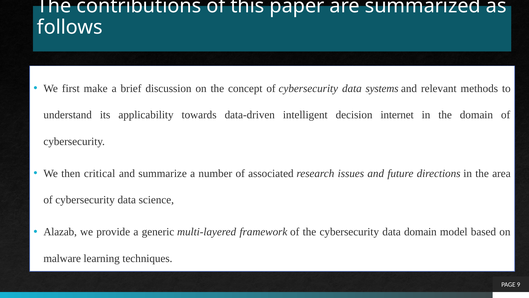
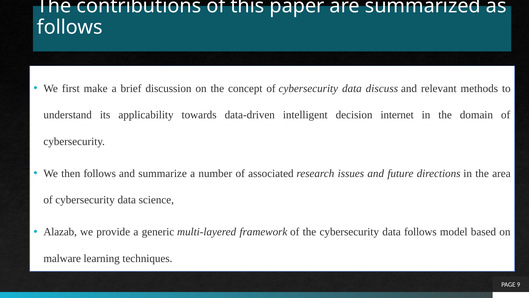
systems: systems -> discuss
then critical: critical -> follows
data domain: domain -> follows
